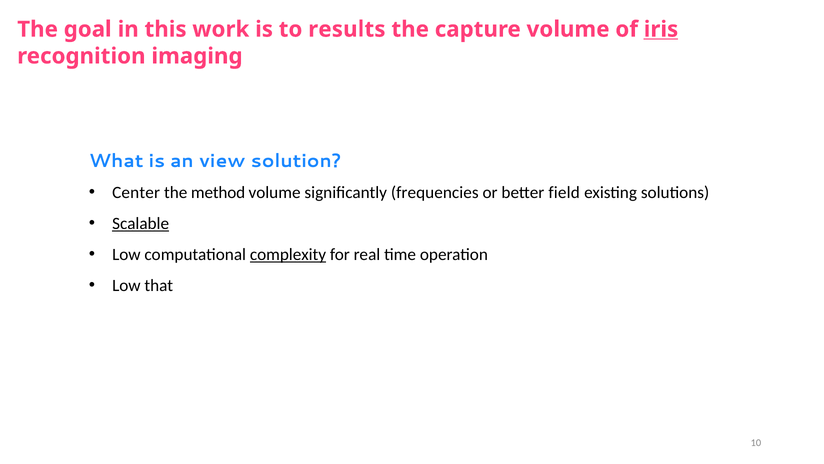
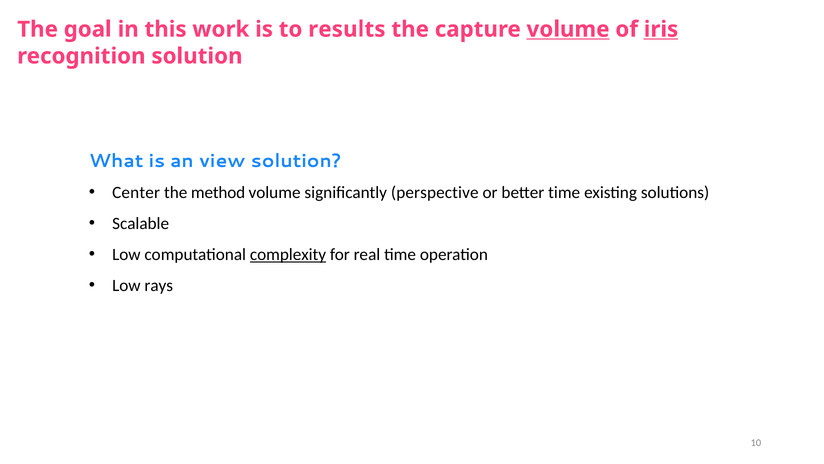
volume at (568, 29) underline: none -> present
recognition imaging: imaging -> solution
frequencies: frequencies -> perspective
better field: field -> time
Scalable underline: present -> none
that: that -> rays
